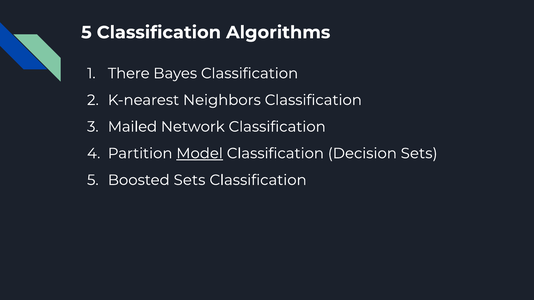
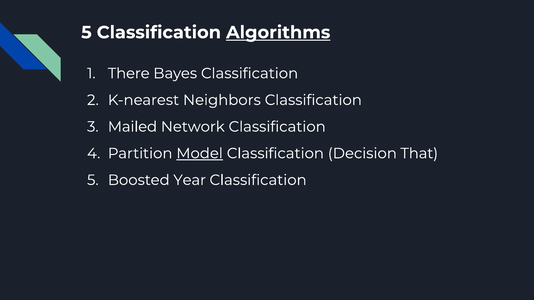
Algorithms underline: none -> present
Decision Sets: Sets -> That
Boosted Sets: Sets -> Year
